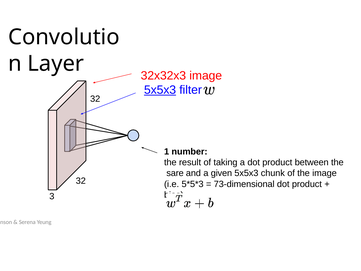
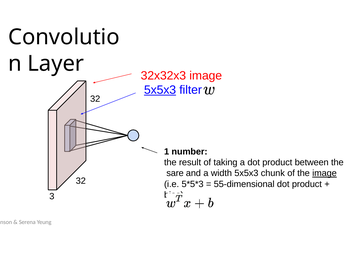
given: given -> width
image at (324, 173) underline: none -> present
73-dimensional: 73-dimensional -> 55-dimensional
